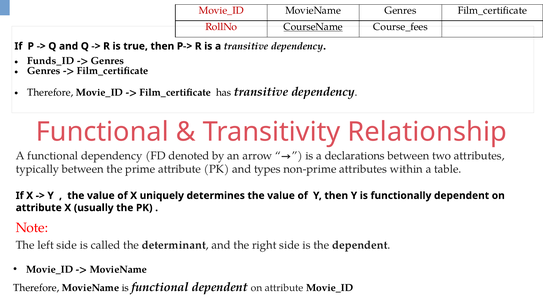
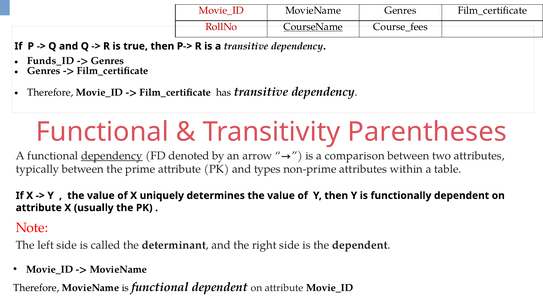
Relationship: Relationship -> Parentheses
dependency at (112, 156) underline: none -> present
declarations: declarations -> comparison
